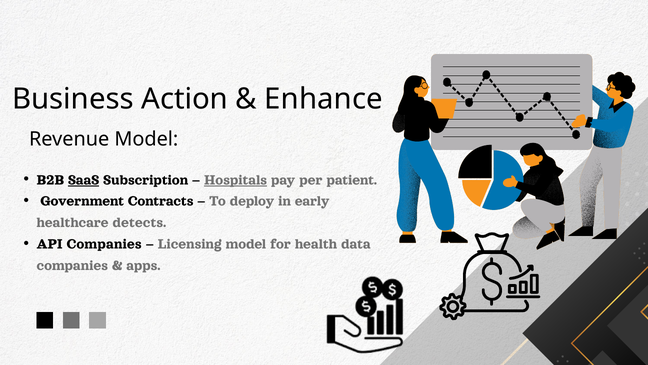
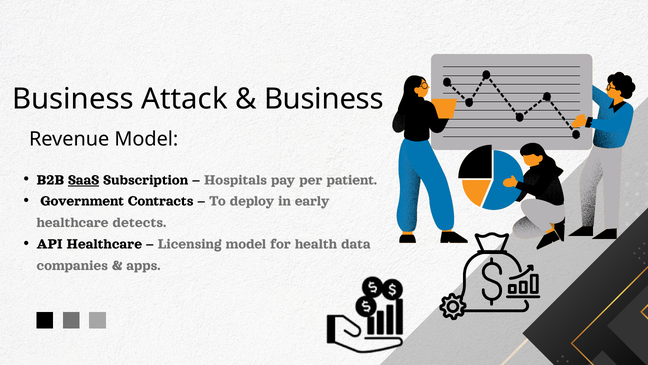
Action: Action -> Attack
Enhance at (324, 99): Enhance -> Business
Hospitals underline: present -> none
API Companies: Companies -> Healthcare
